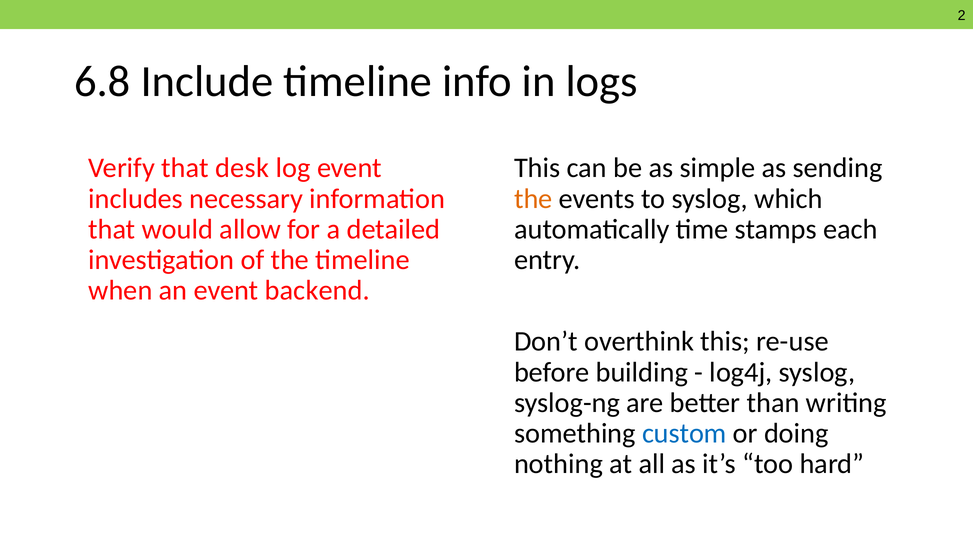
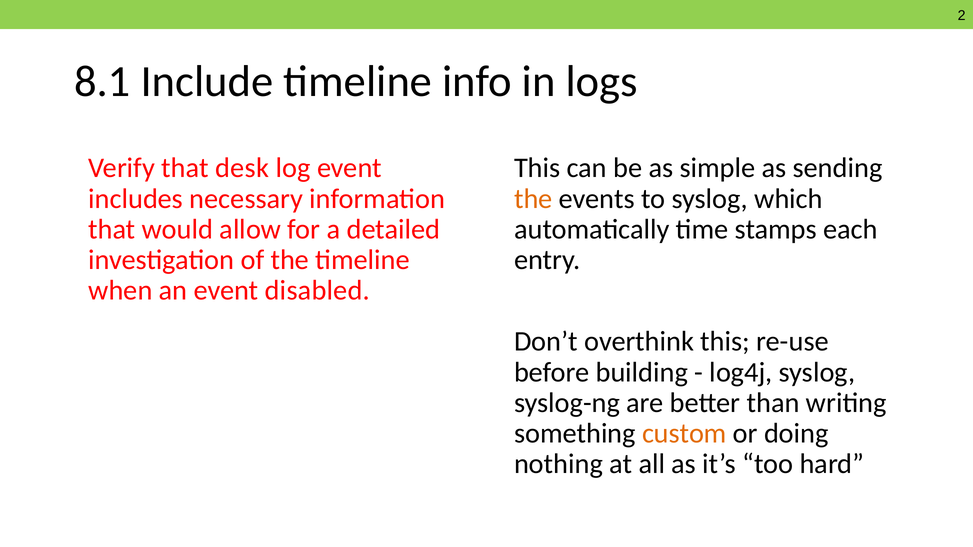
6.8: 6.8 -> 8.1
backend: backend -> disabled
custom colour: blue -> orange
